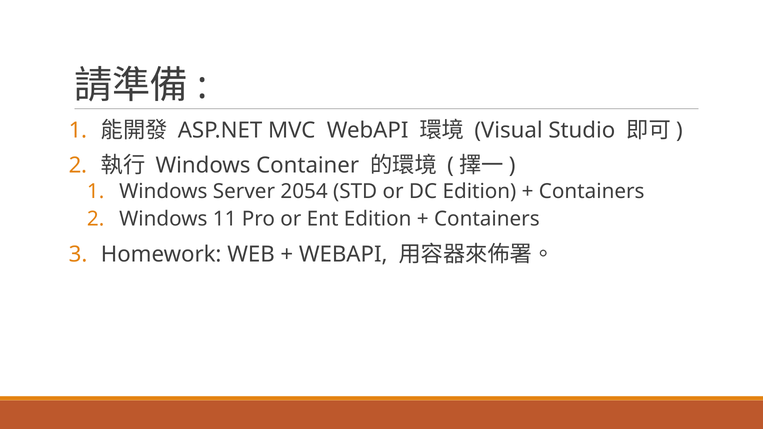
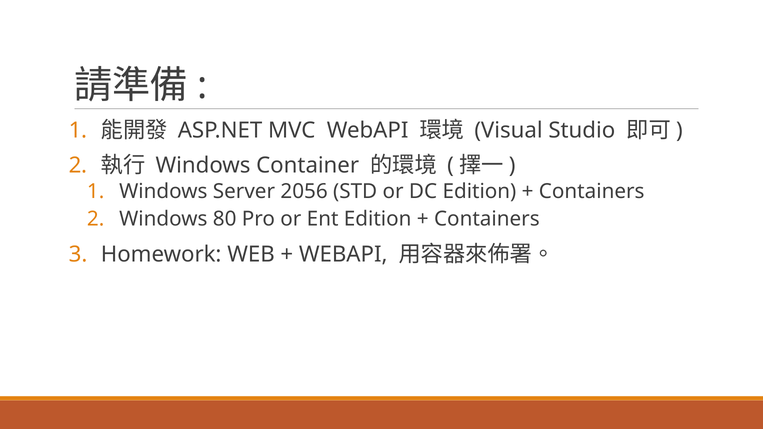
2054: 2054 -> 2056
11: 11 -> 80
